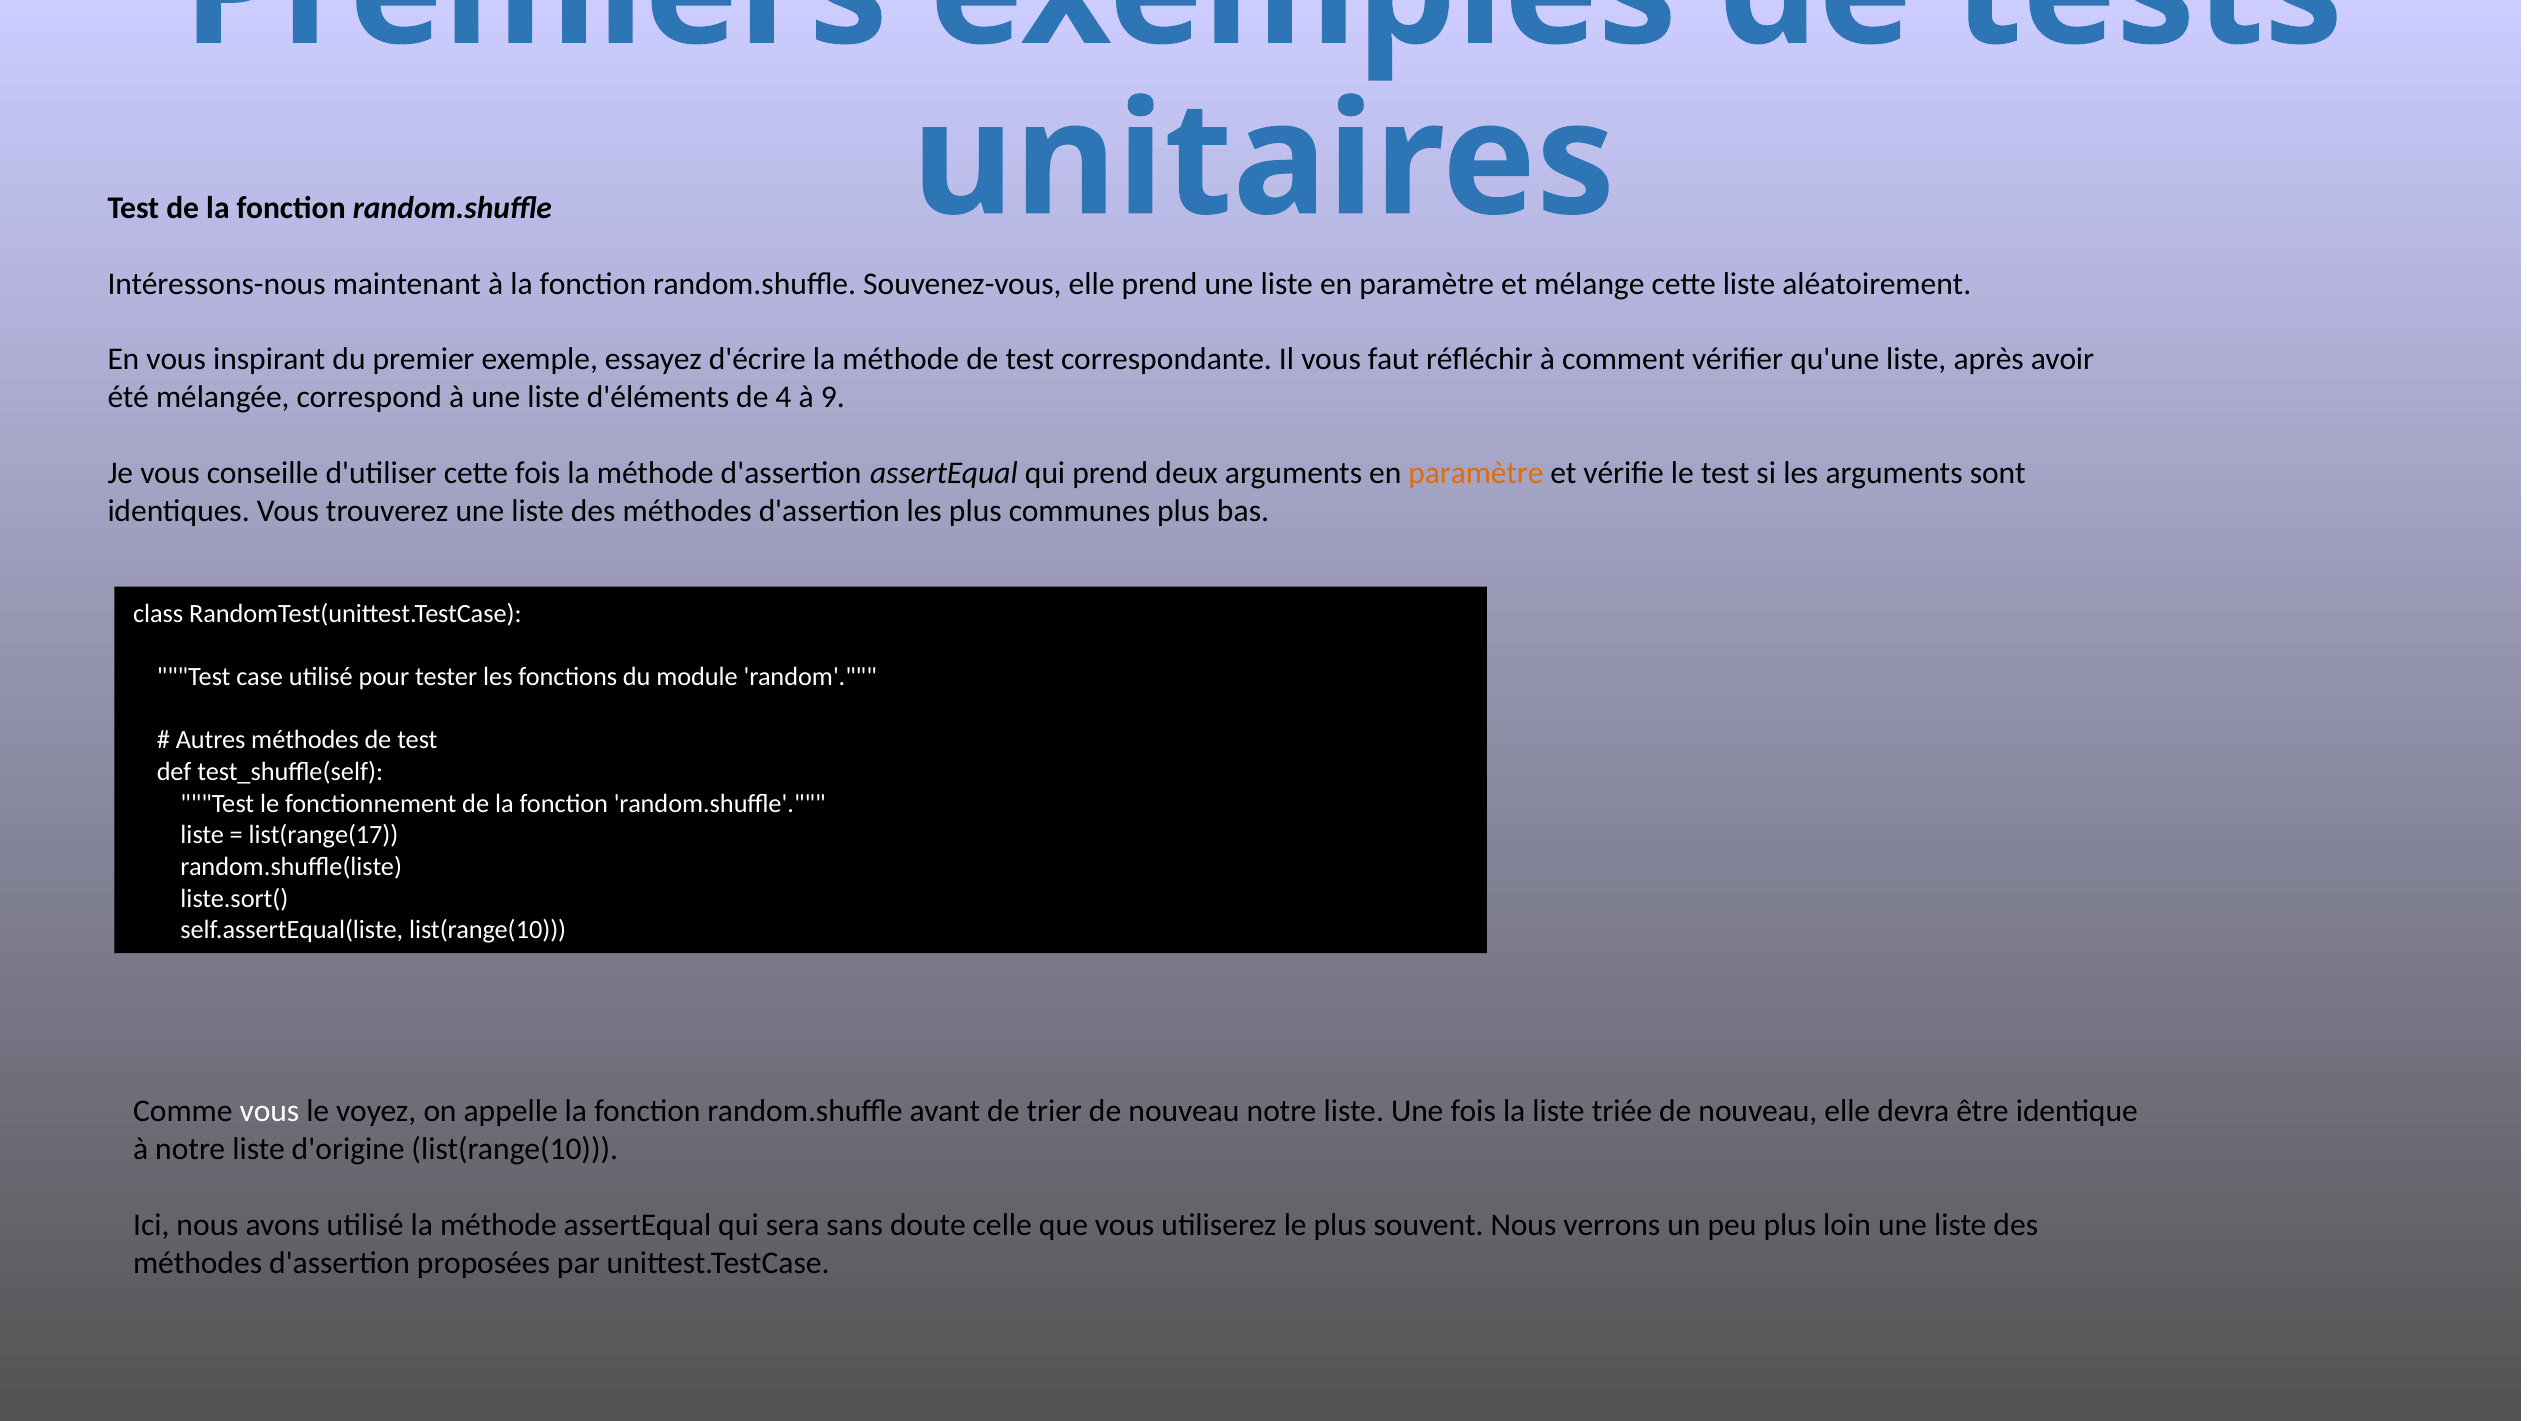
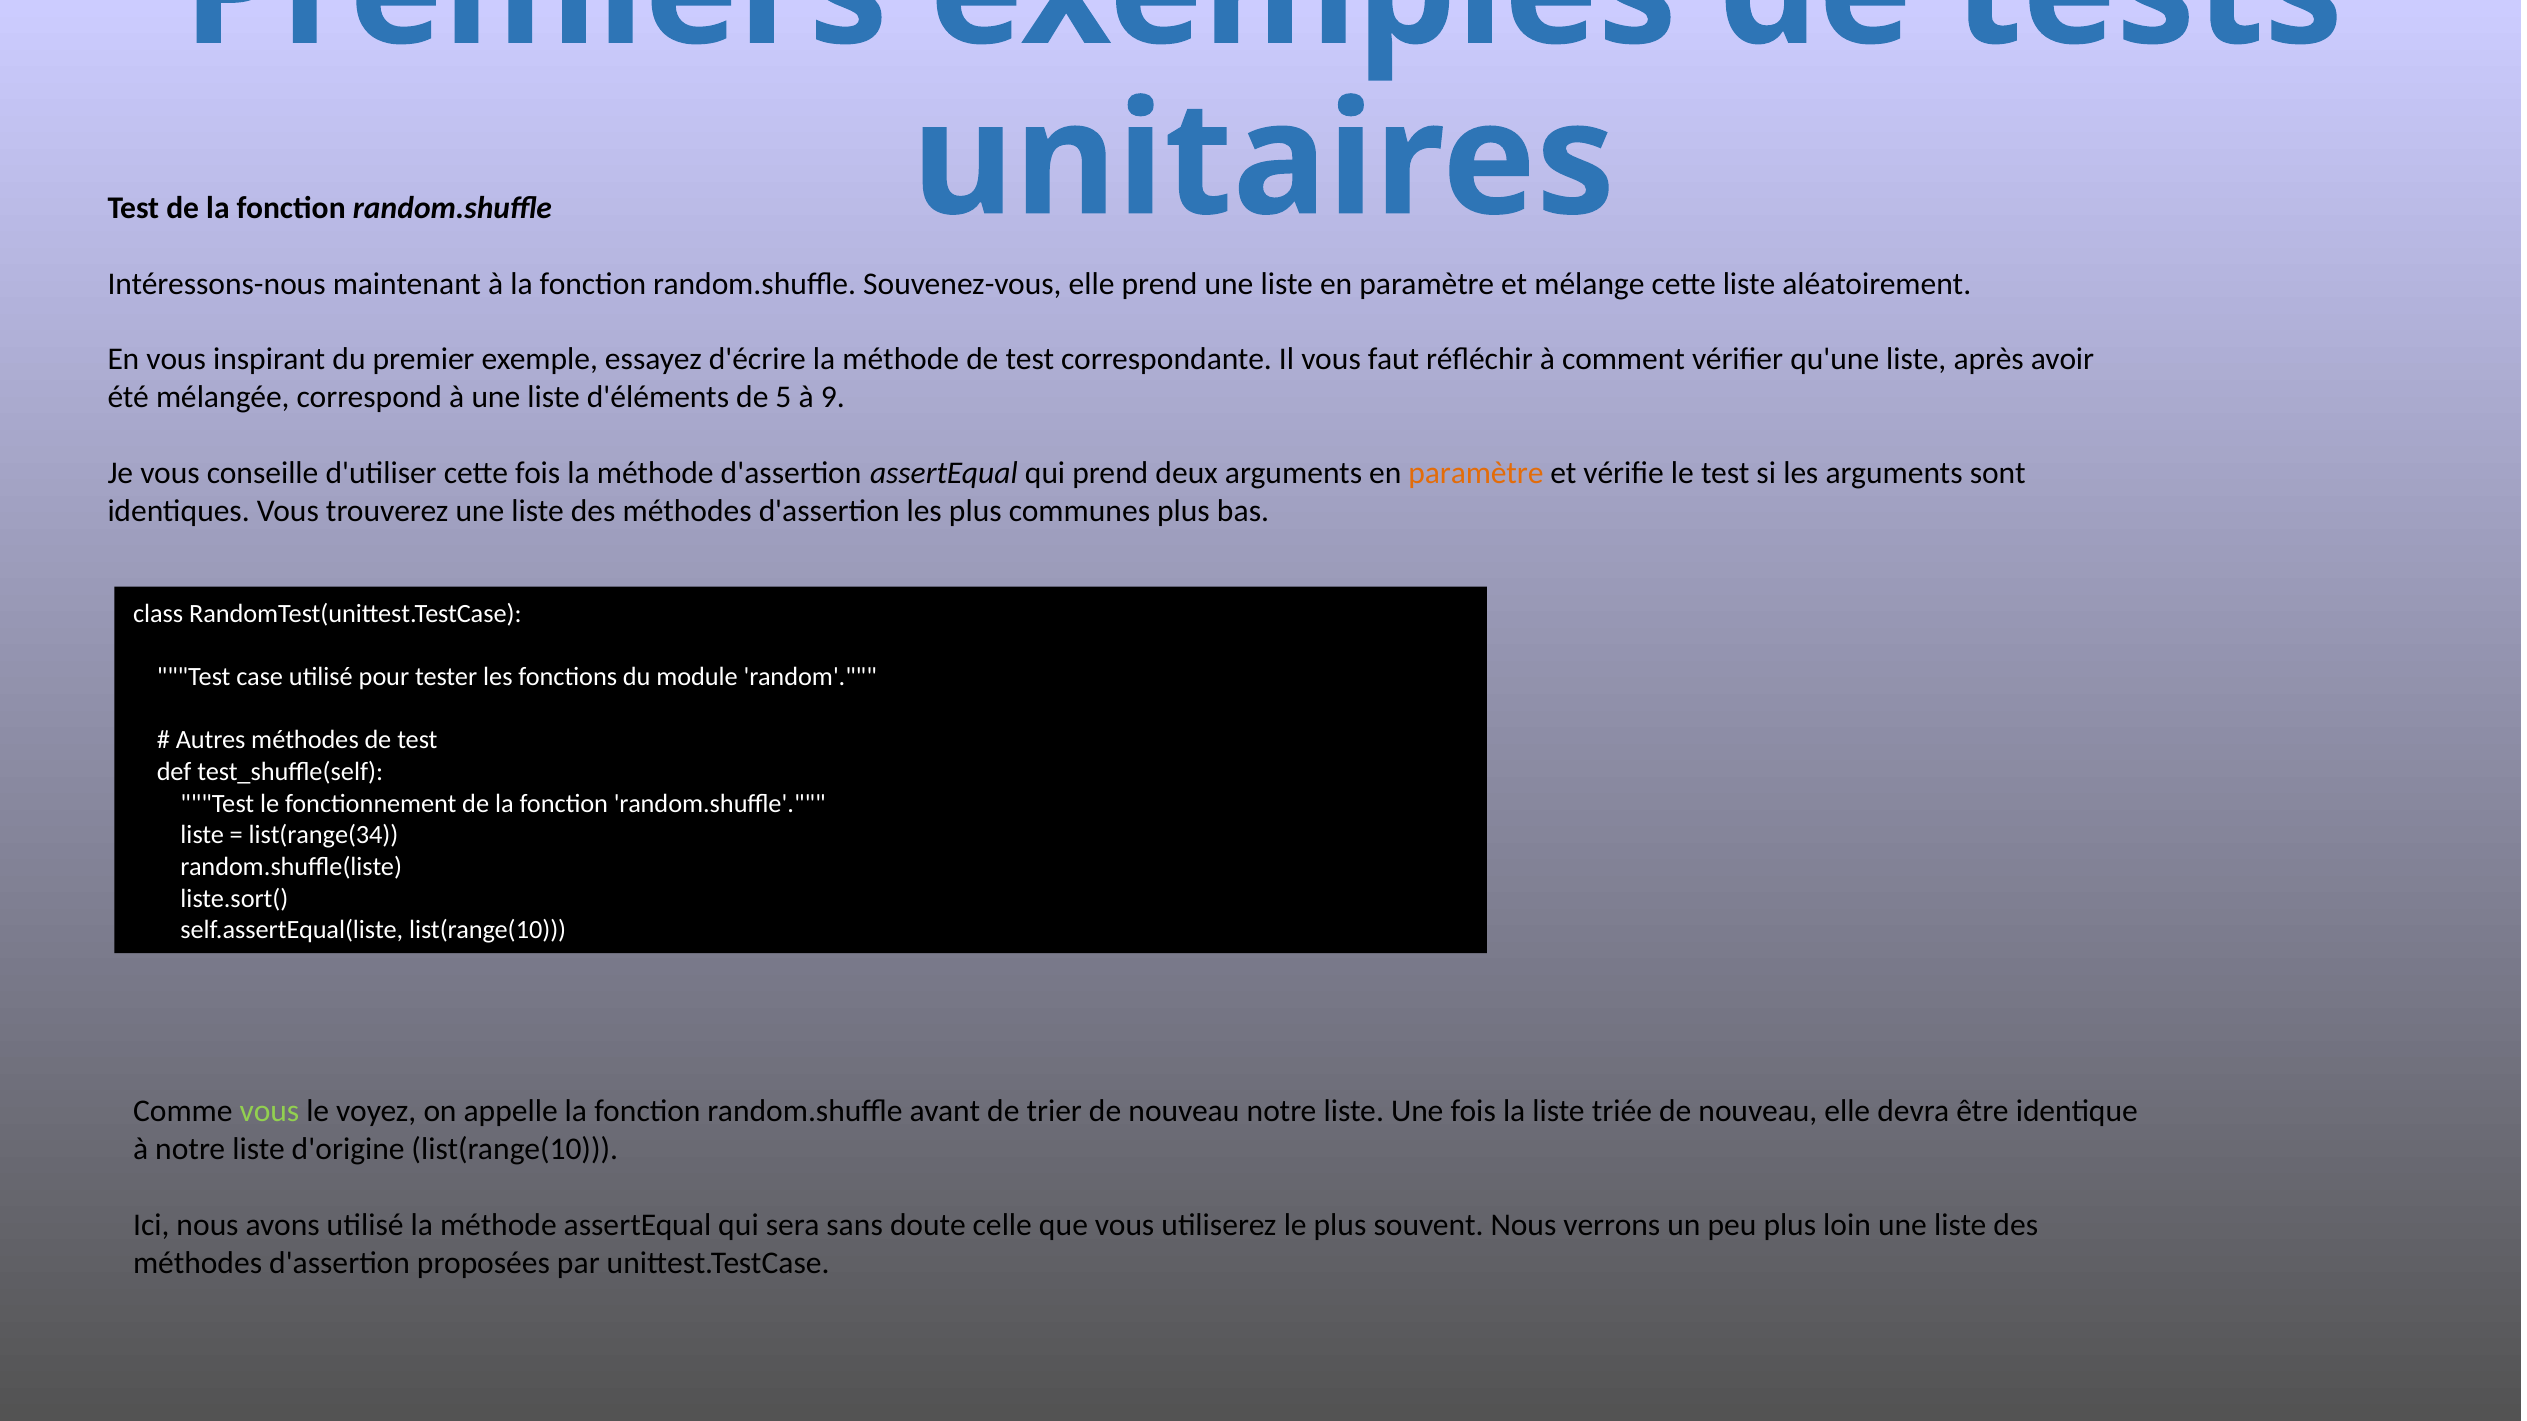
4: 4 -> 5
list(range(17: list(range(17 -> list(range(34
vous at (269, 1112) colour: white -> light green
